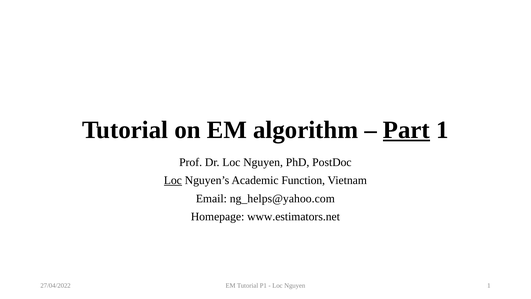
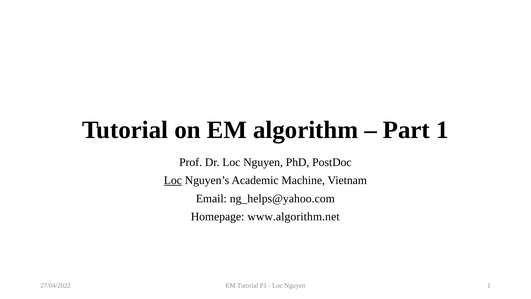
Part underline: present -> none
Function: Function -> Machine
www.estimators.net: www.estimators.net -> www.algorithm.net
